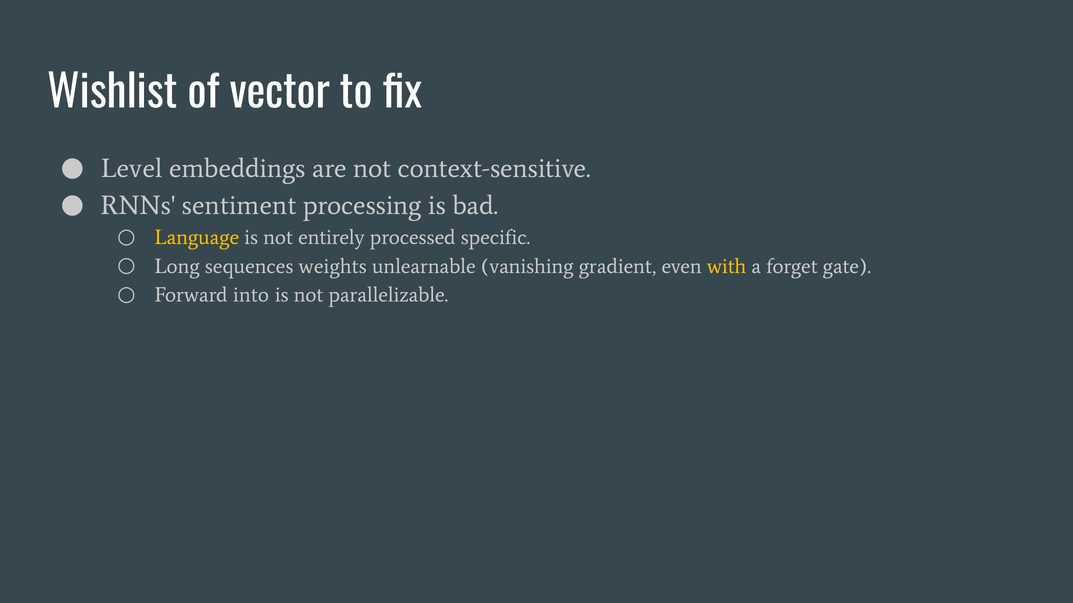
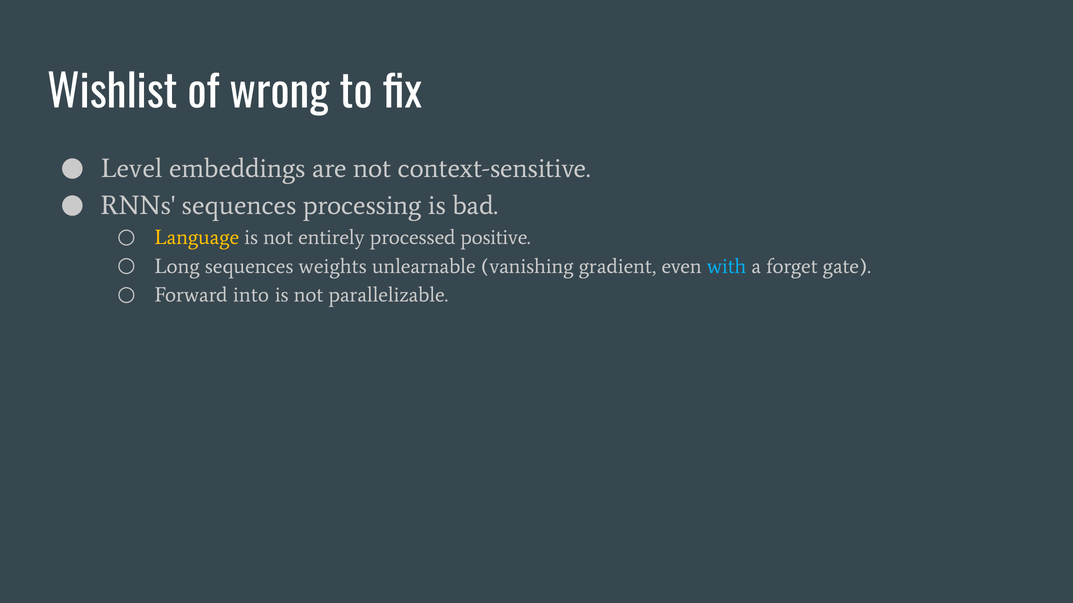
vector: vector -> wrong
RNNs sentiment: sentiment -> sequences
specific: specific -> positive
with colour: yellow -> light blue
